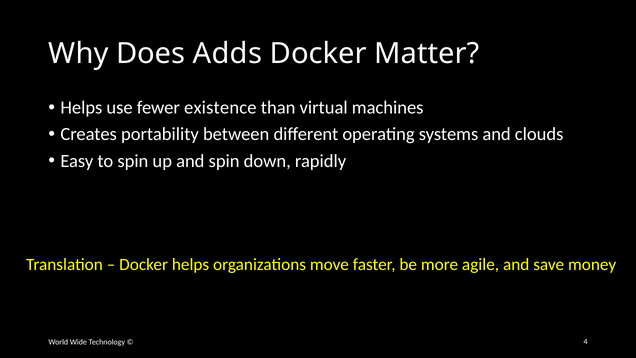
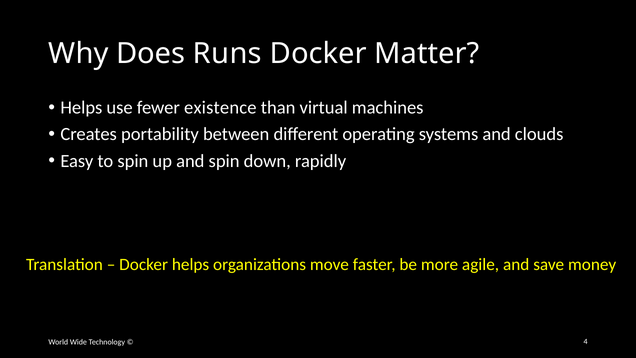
Adds: Adds -> Runs
